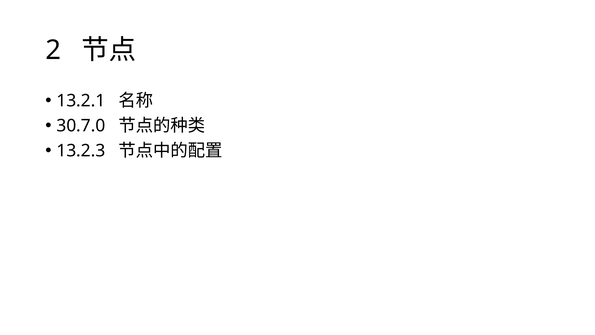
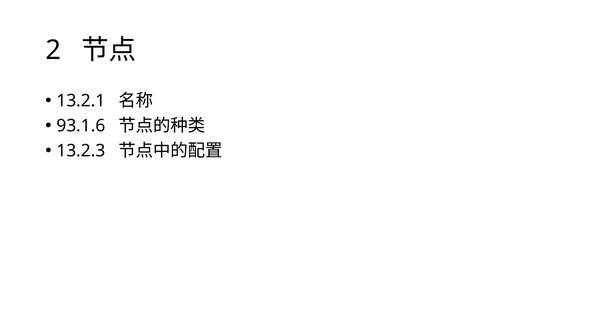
30.7.0: 30.7.0 -> 93.1.6
